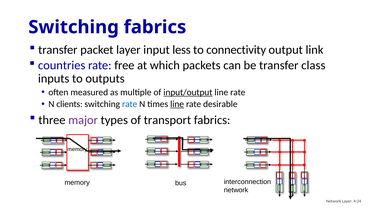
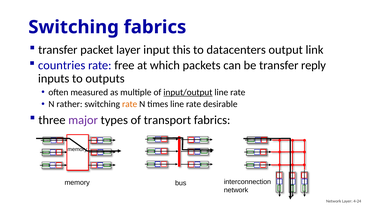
less: less -> this
connectivity: connectivity -> datacenters
class: class -> reply
clients: clients -> rather
rate at (130, 104) colour: blue -> orange
line at (177, 104) underline: present -> none
